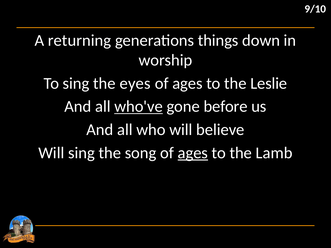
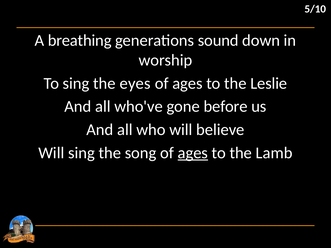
9/10: 9/10 -> 5/10
returning: returning -> breathing
things: things -> sound
who've underline: present -> none
